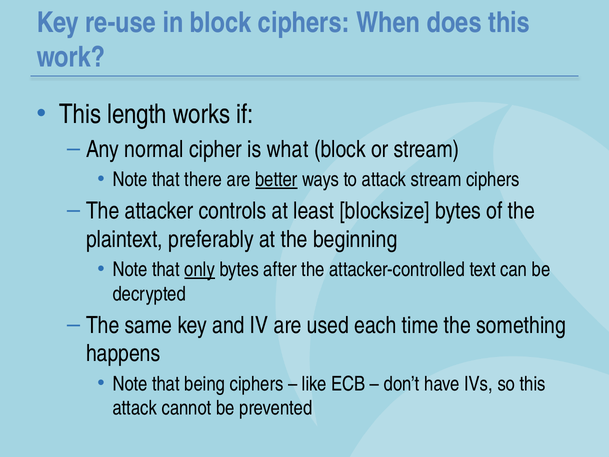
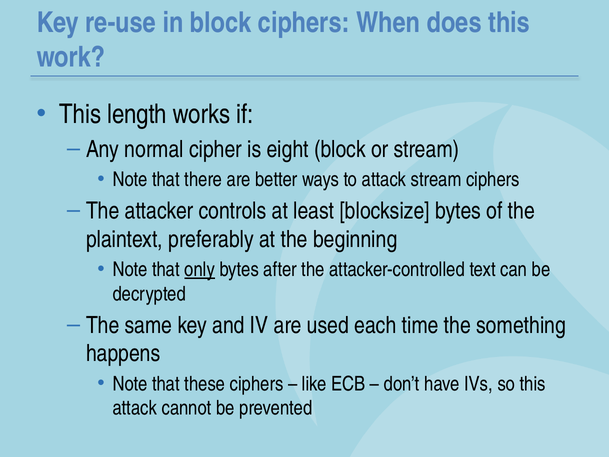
what: what -> eight
better underline: present -> none
being: being -> these
